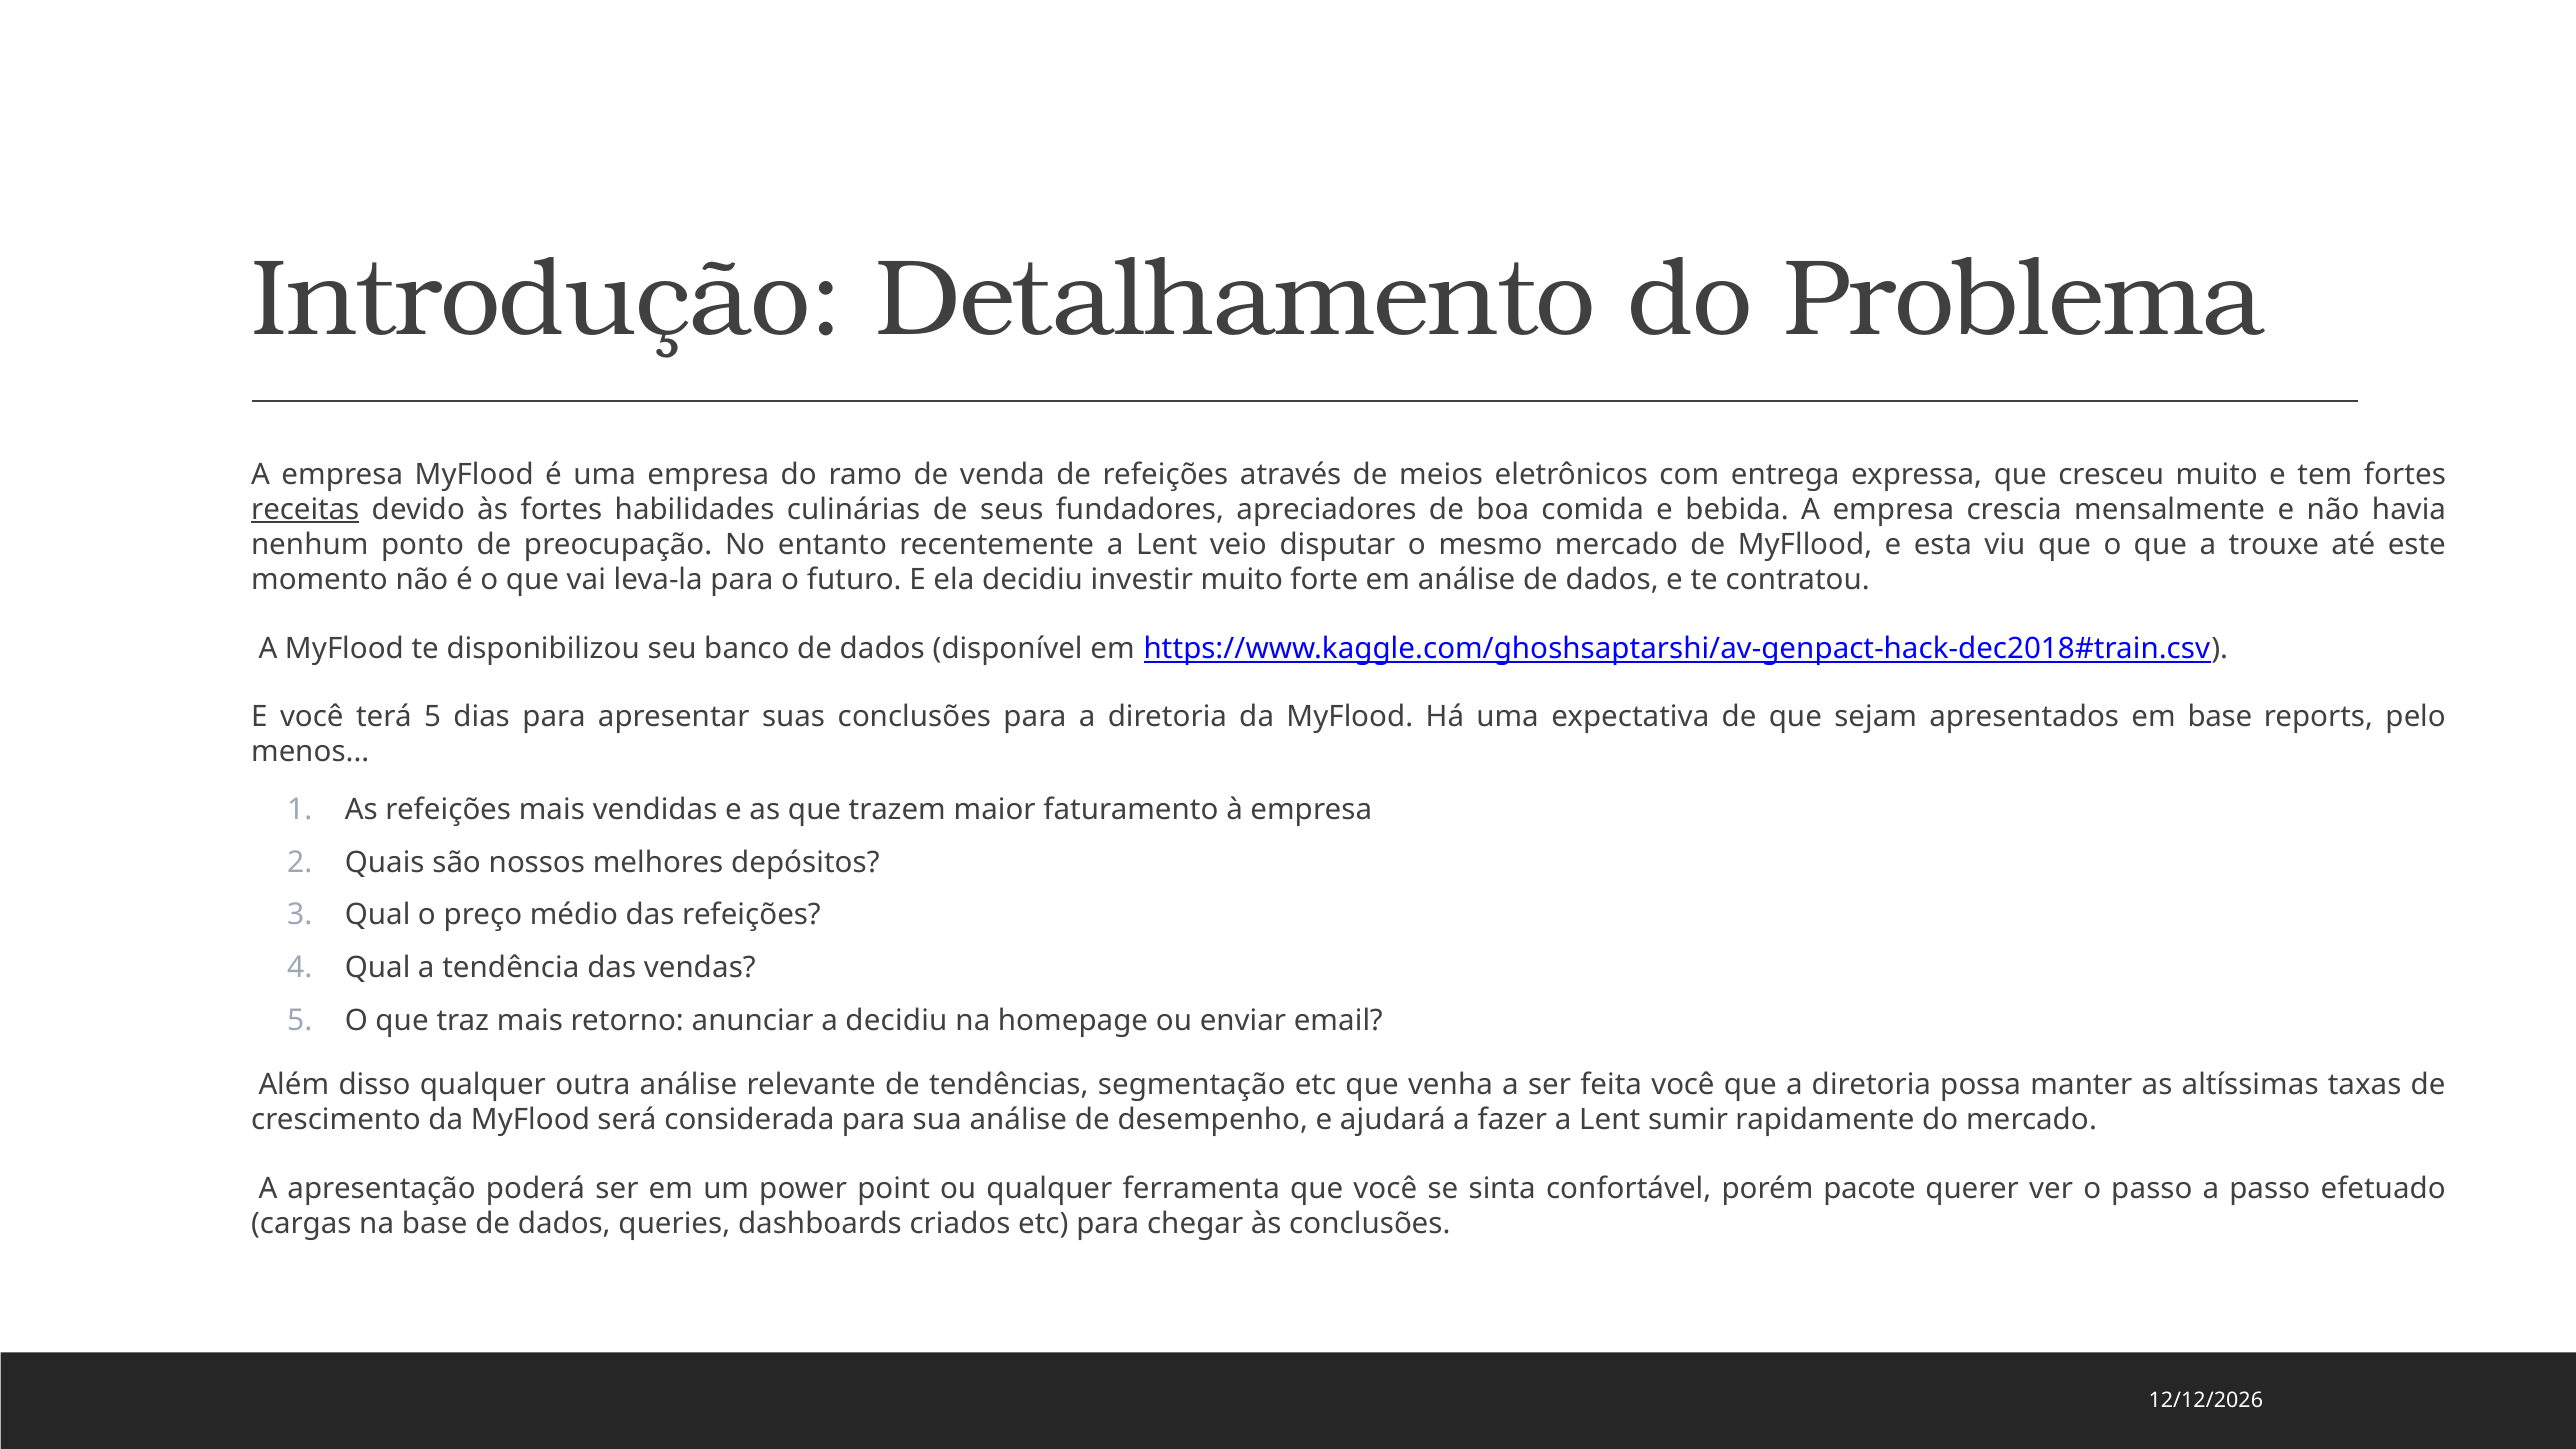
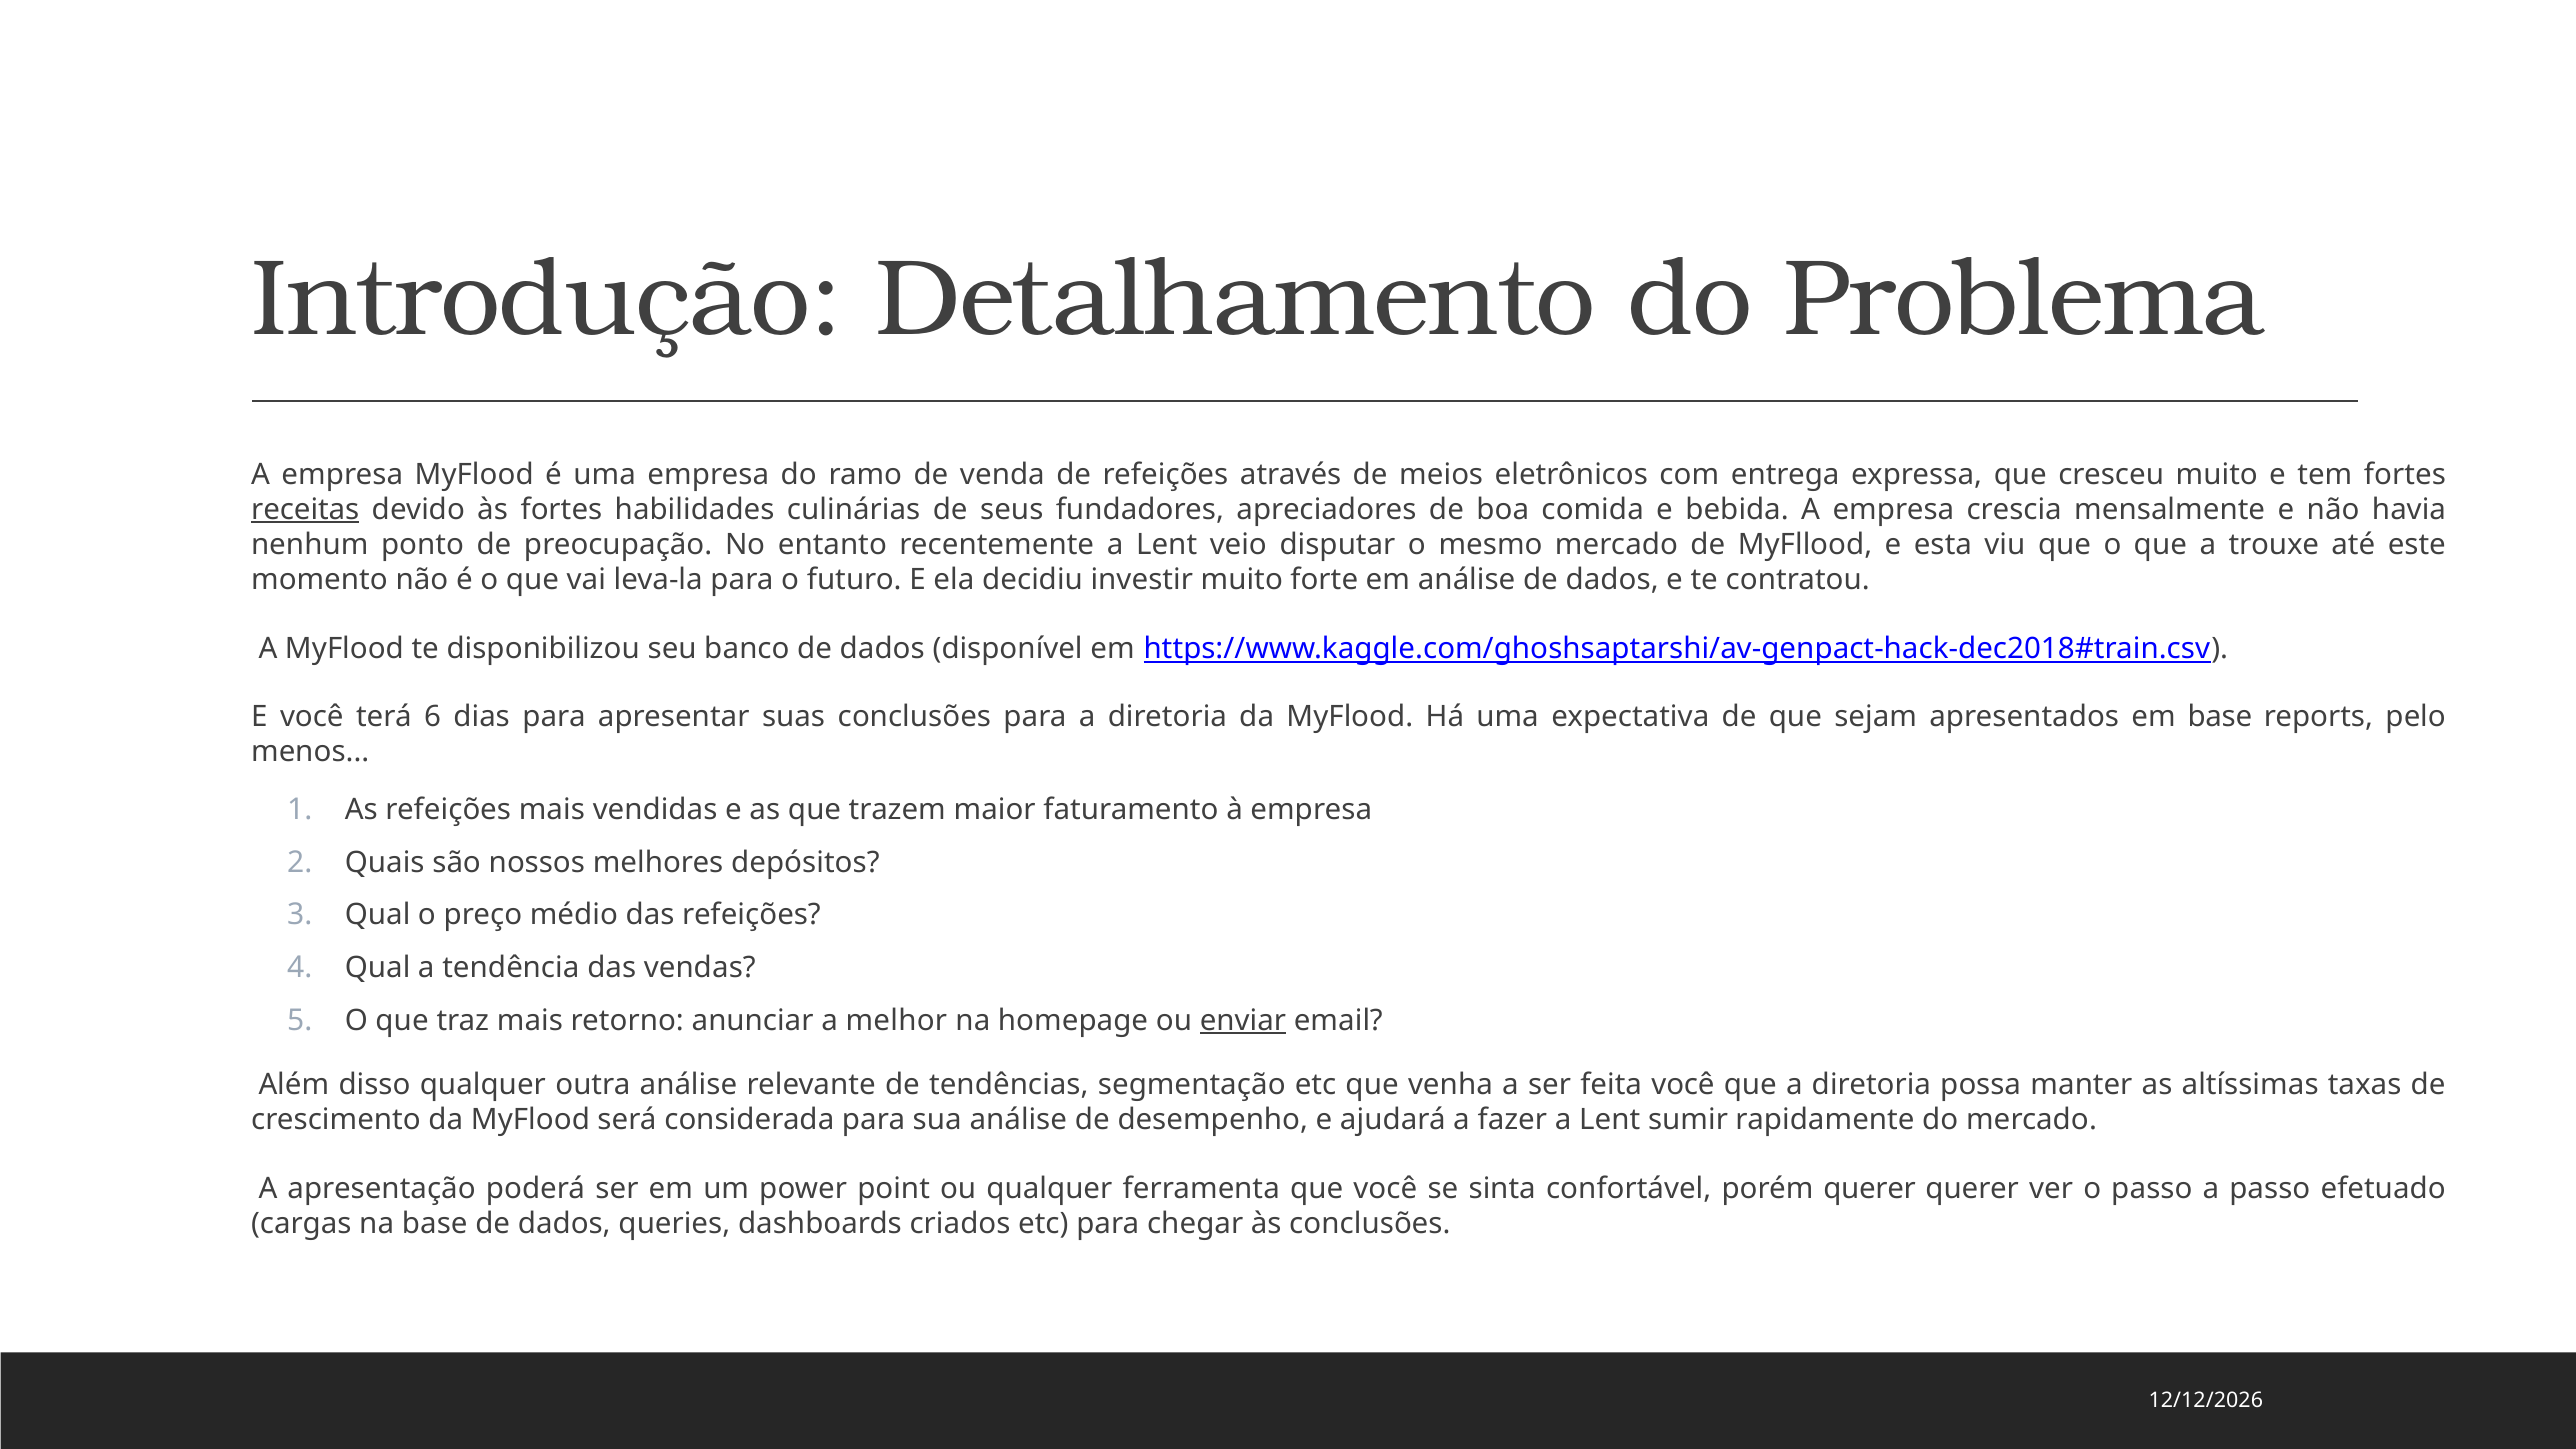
terá 5: 5 -> 6
a decidiu: decidiu -> melhor
enviar underline: none -> present
porém pacote: pacote -> querer
